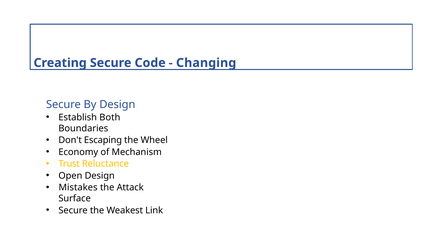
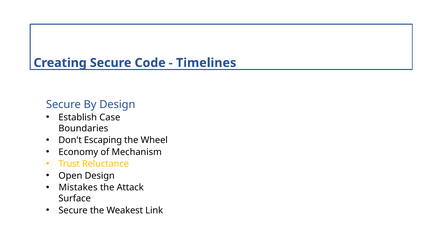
Changing: Changing -> Timelines
Both: Both -> Case
